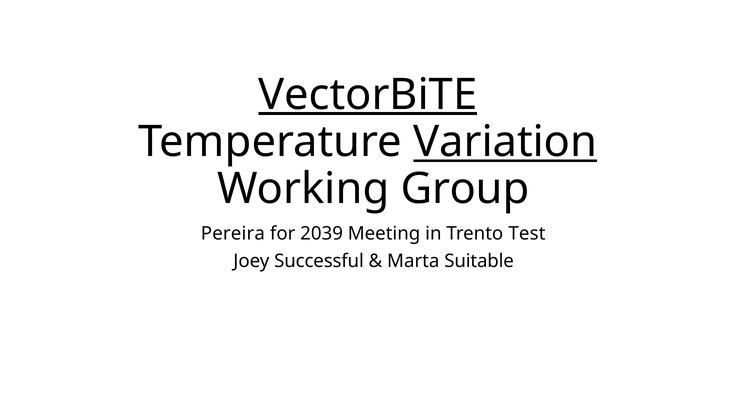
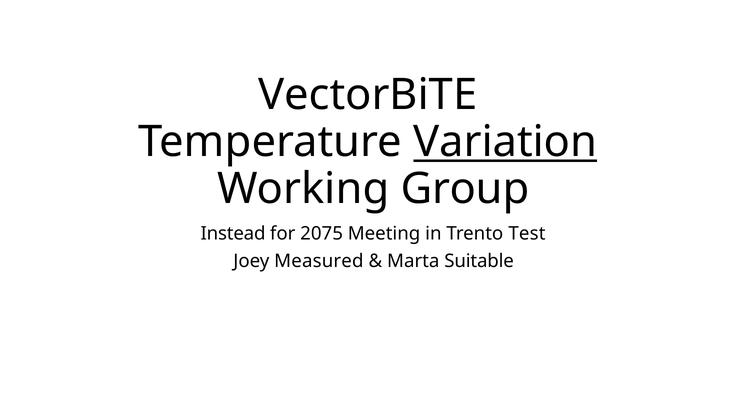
VectorBiTE underline: present -> none
Pereira: Pereira -> Instead
2039: 2039 -> 2075
Successful: Successful -> Measured
